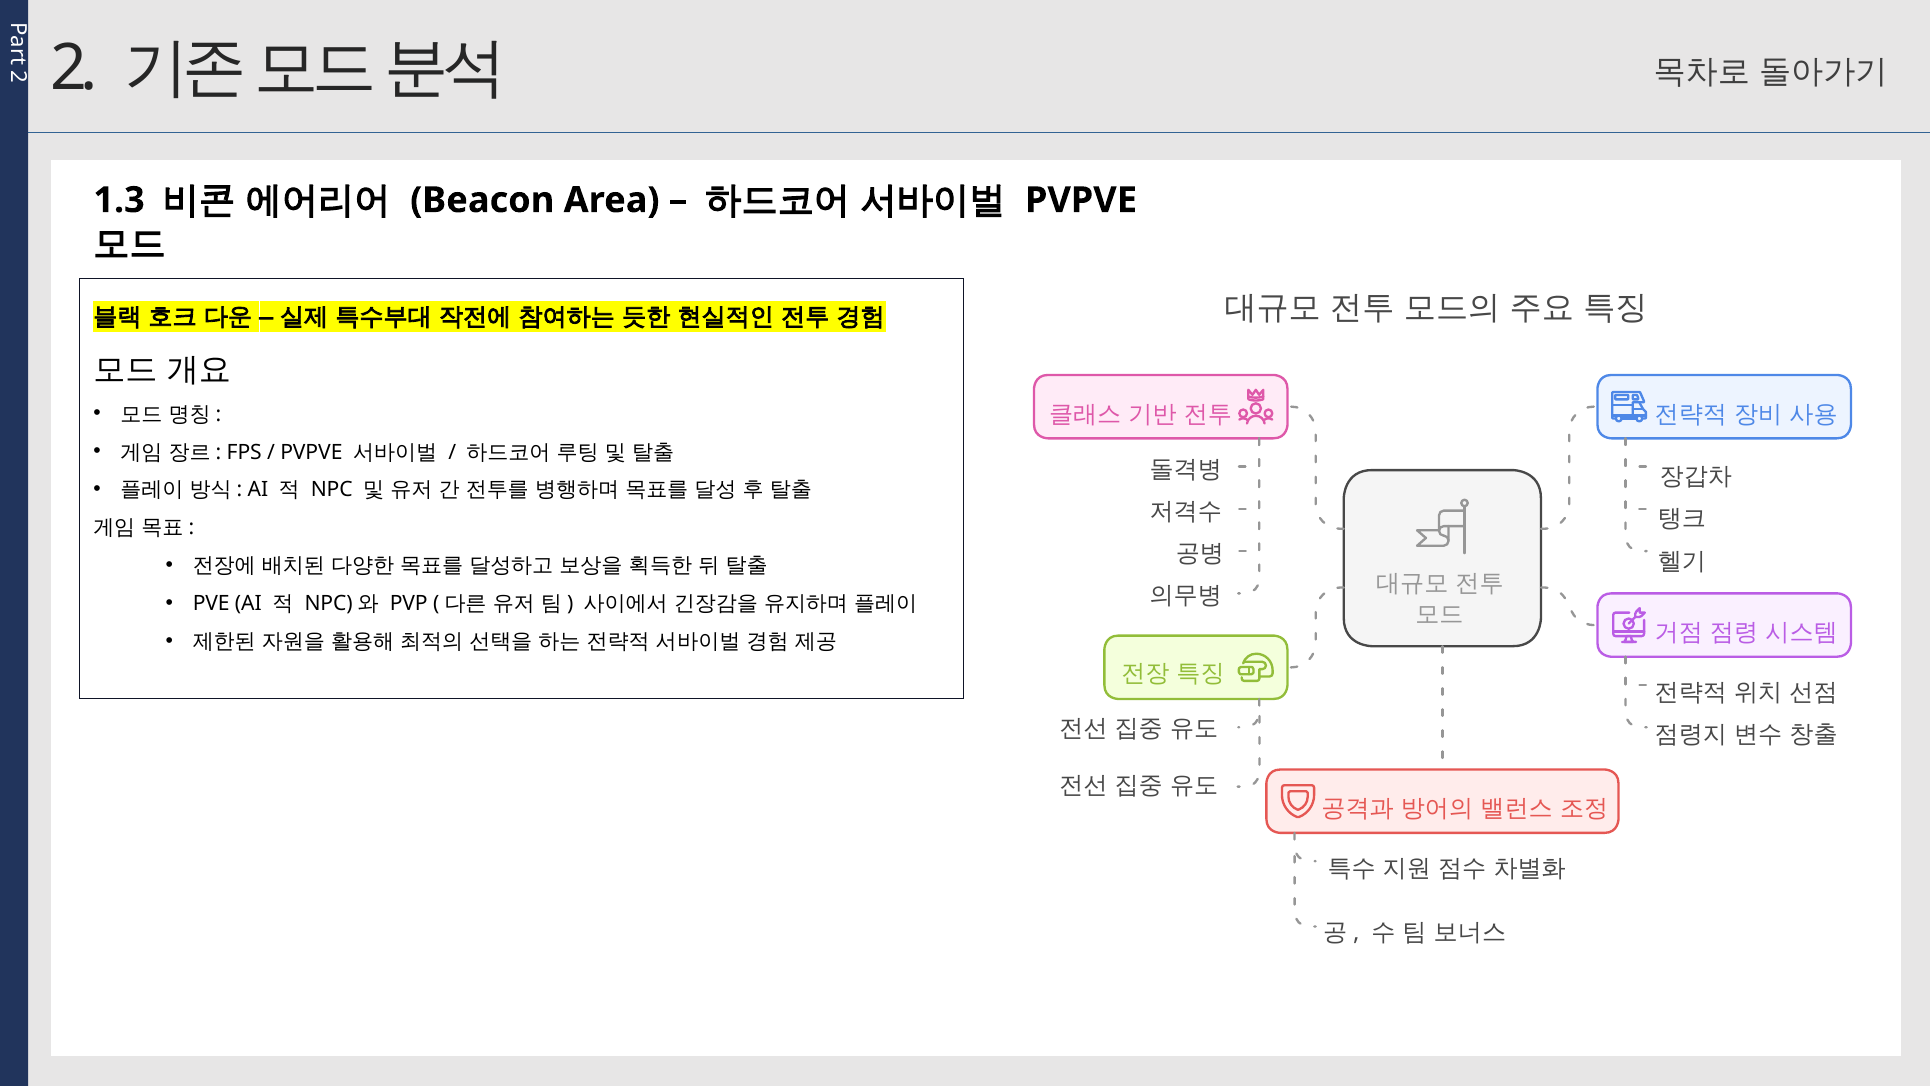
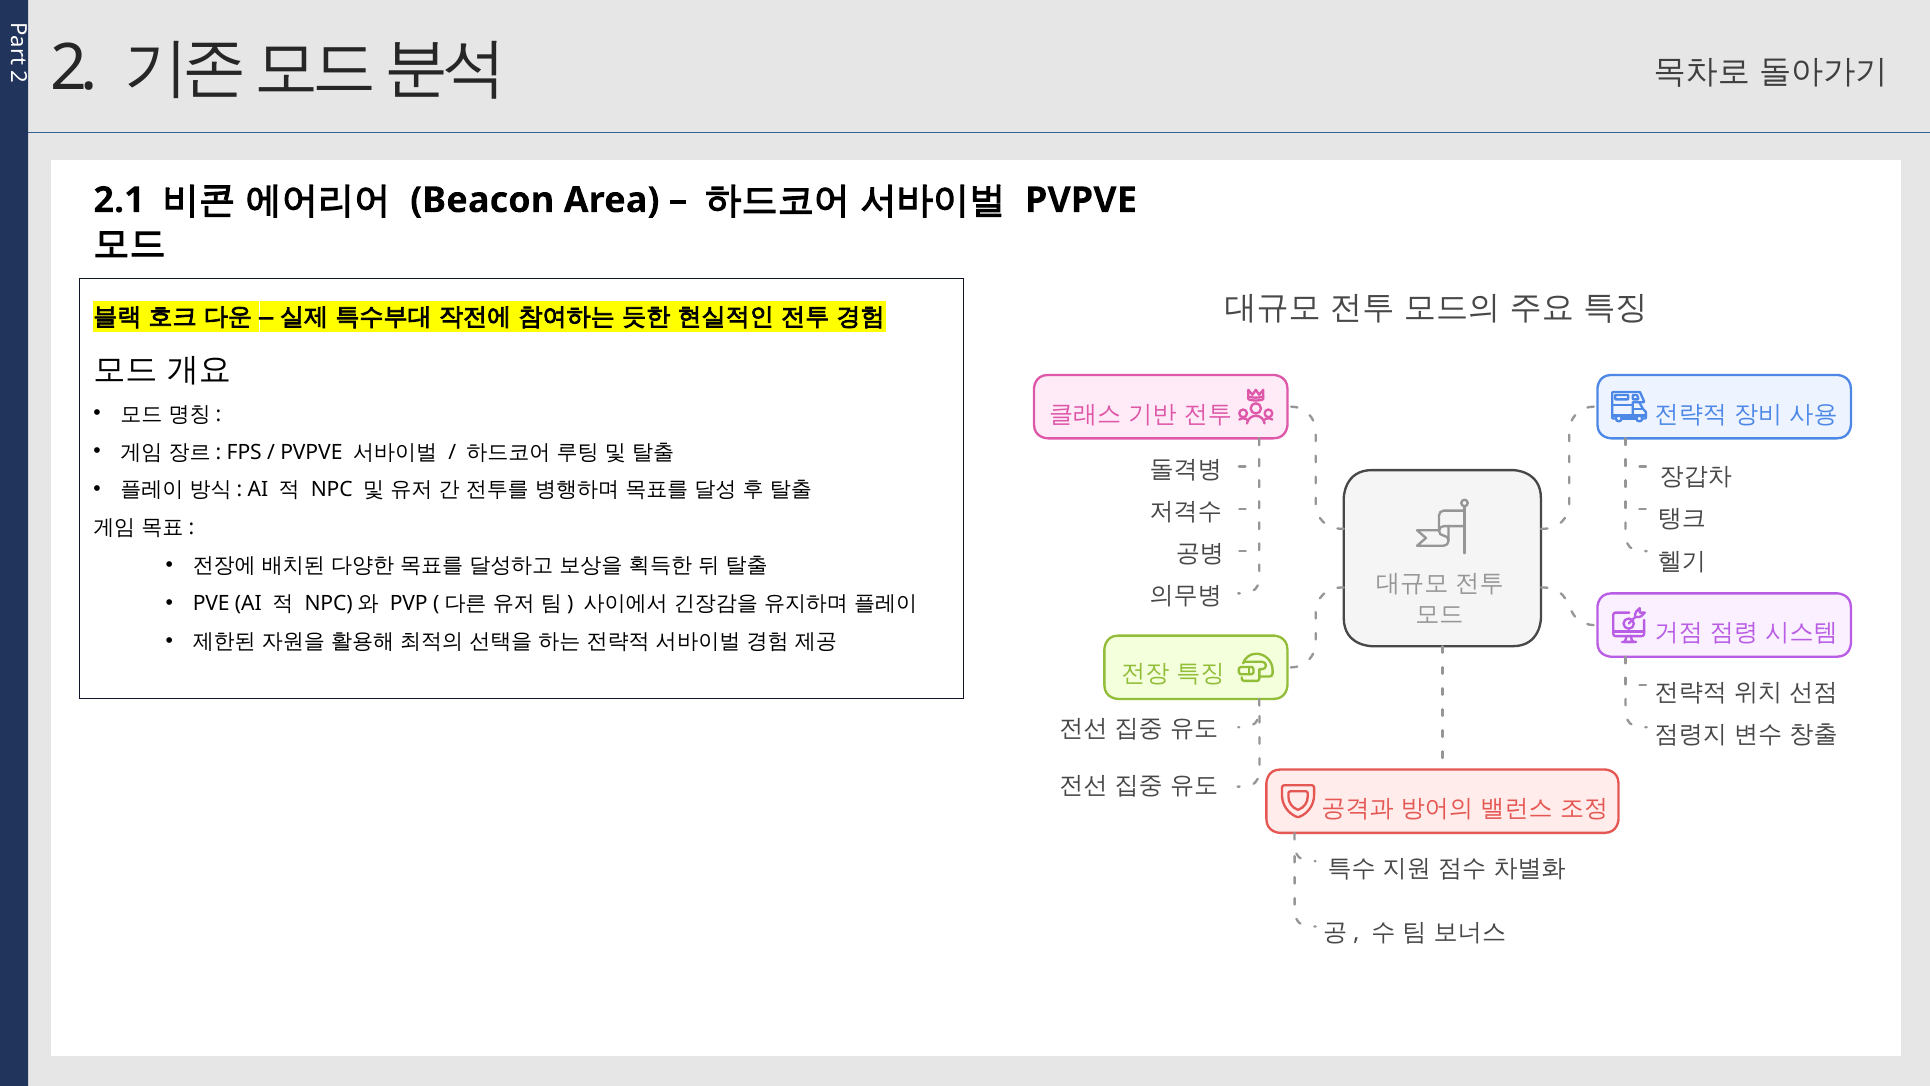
1.3: 1.3 -> 2.1
